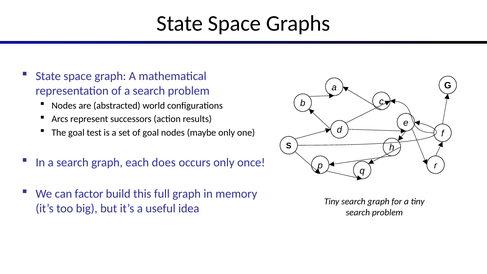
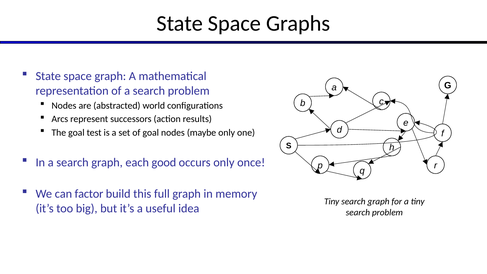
does: does -> good
